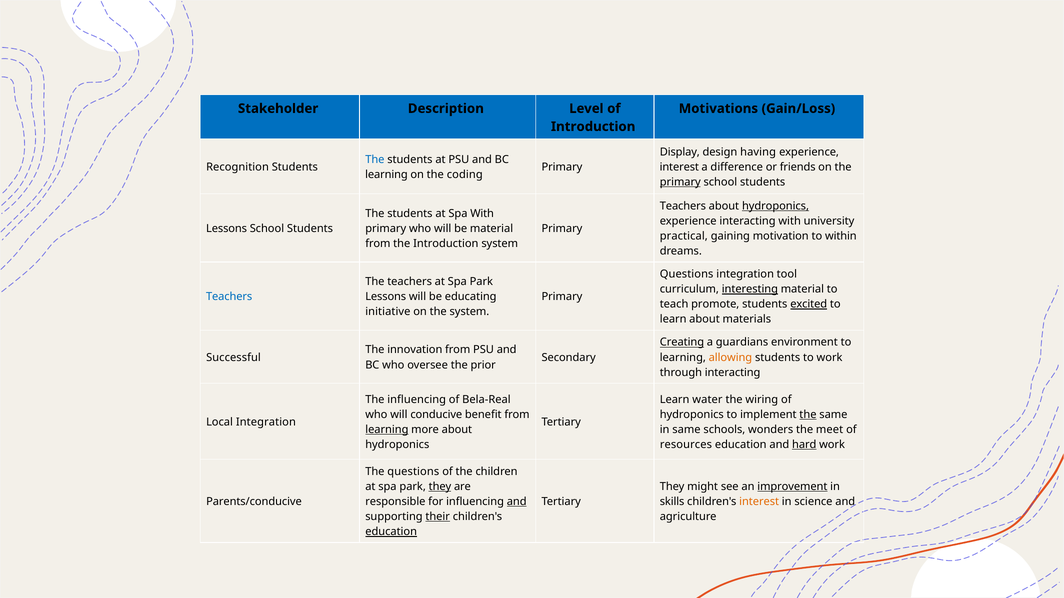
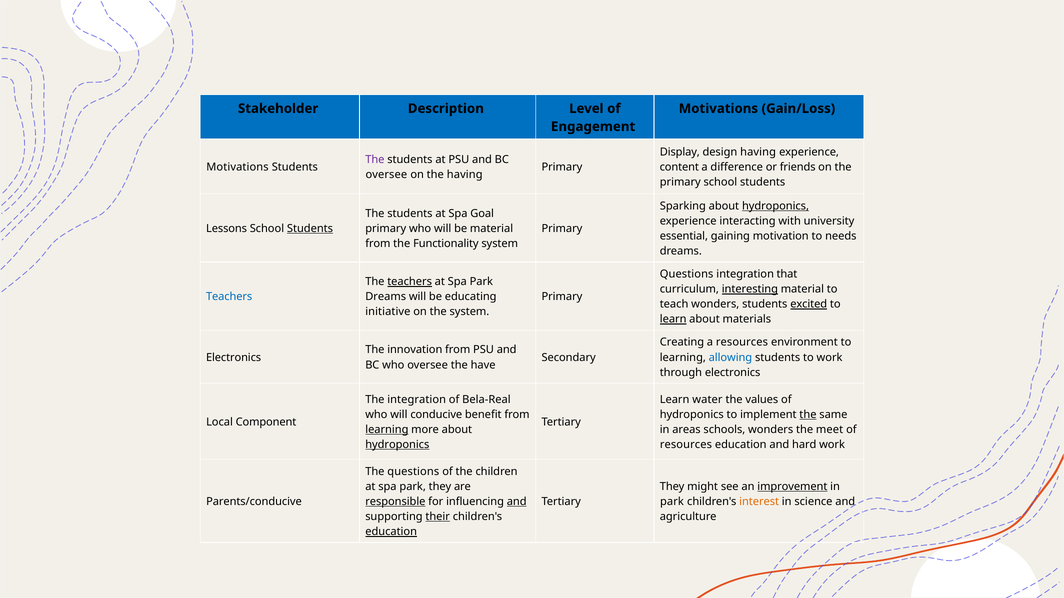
Introduction at (593, 127): Introduction -> Engagement
The at (375, 160) colour: blue -> purple
Recognition at (237, 167): Recognition -> Motivations
interest at (679, 167): interest -> content
learning at (386, 175): learning -> oversee
the coding: coding -> having
primary at (680, 182) underline: present -> none
Teachers at (683, 206): Teachers -> Sparking
Spa With: With -> Goal
Students at (310, 229) underline: none -> present
practical: practical -> essential
within: within -> needs
the Introduction: Introduction -> Functionality
tool: tool -> that
teachers at (410, 282) underline: none -> present
Lessons at (386, 297): Lessons -> Dreams
teach promote: promote -> wonders
learn at (673, 320) underline: none -> present
Creating underline: present -> none
a guardians: guardians -> resources
Successful at (233, 358): Successful -> Electronics
allowing colour: orange -> blue
prior: prior -> have
through interacting: interacting -> electronics
The influencing: influencing -> integration
wiring: wiring -> values
Local Integration: Integration -> Component
in same: same -> areas
hydroponics at (397, 445) underline: none -> present
hard underline: present -> none
they at (440, 487) underline: present -> none
responsible underline: none -> present
skills at (672, 502): skills -> park
